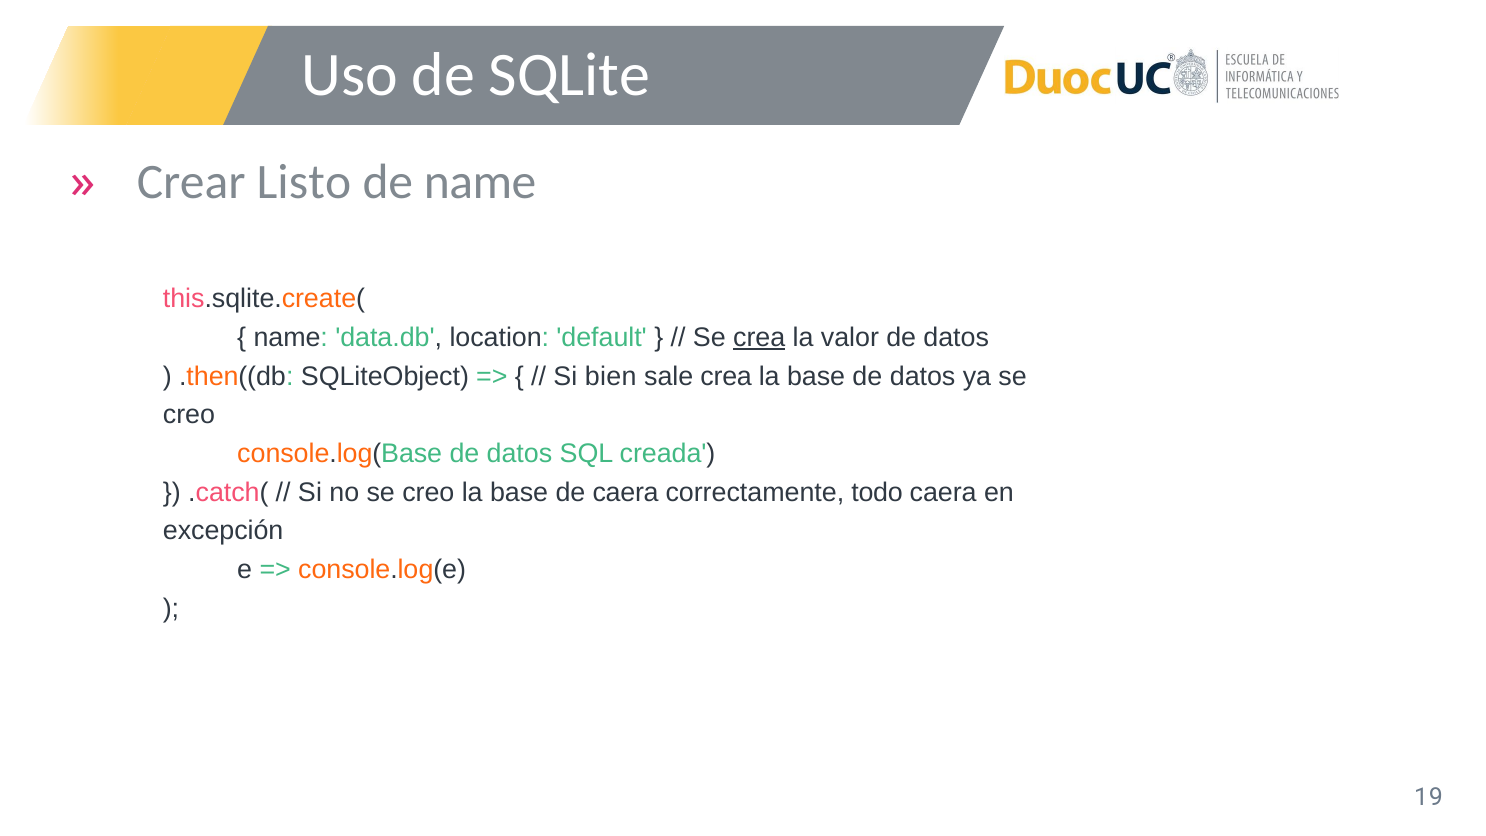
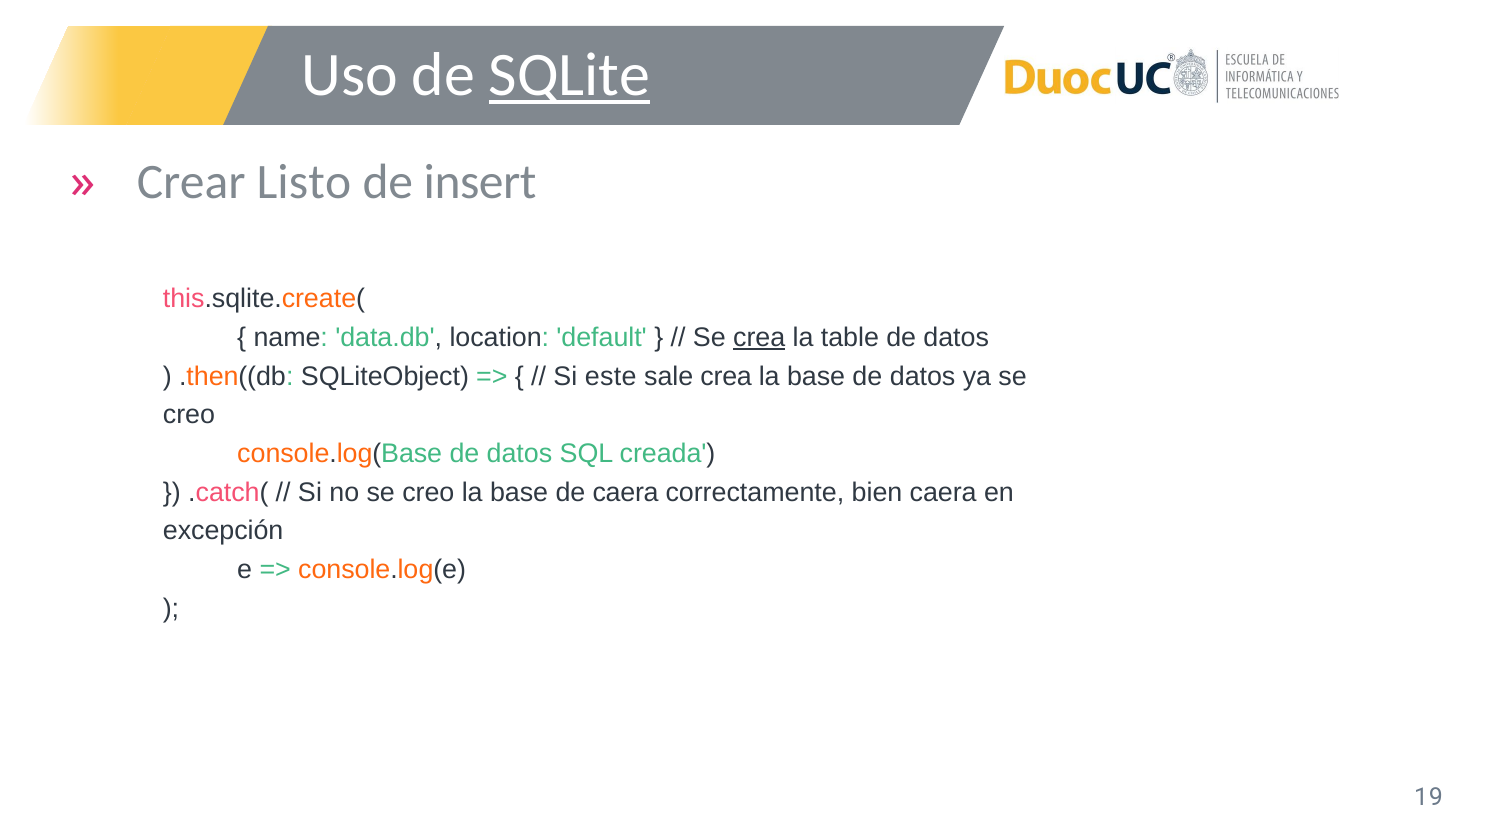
SQLite underline: none -> present
de name: name -> insert
valor: valor -> table
bien: bien -> este
todo: todo -> bien
